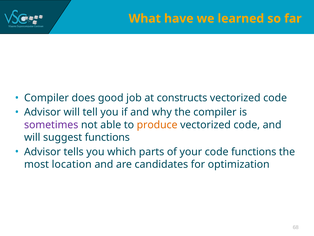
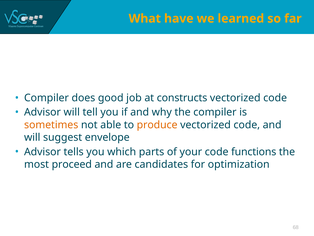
sometimes colour: purple -> orange
suggest functions: functions -> envelope
location: location -> proceed
